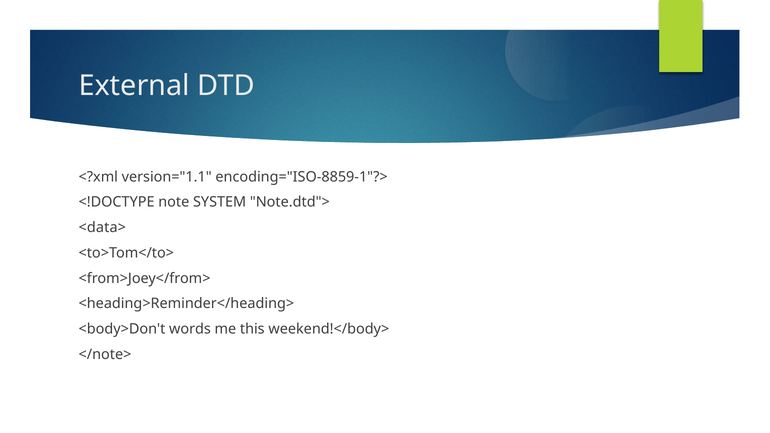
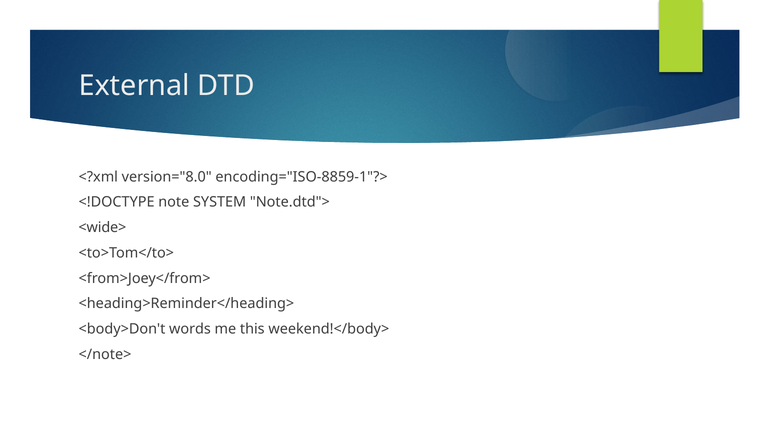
version="1.1: version="1.1 -> version="8.0
<data>: <data> -> <wide>
